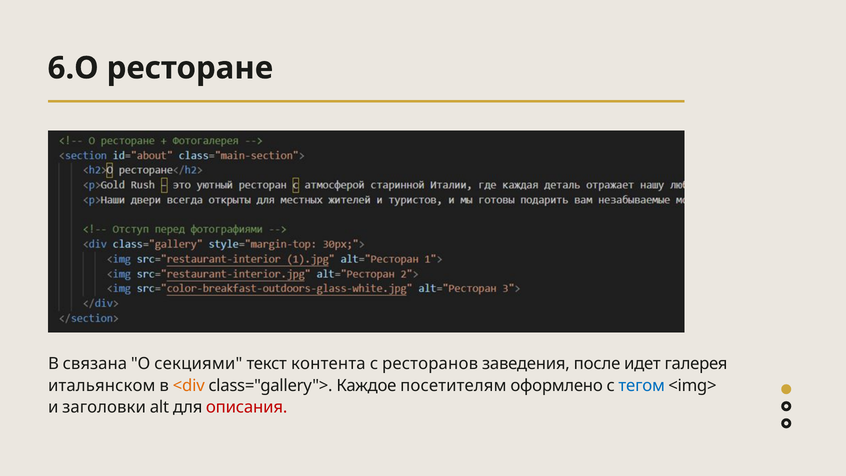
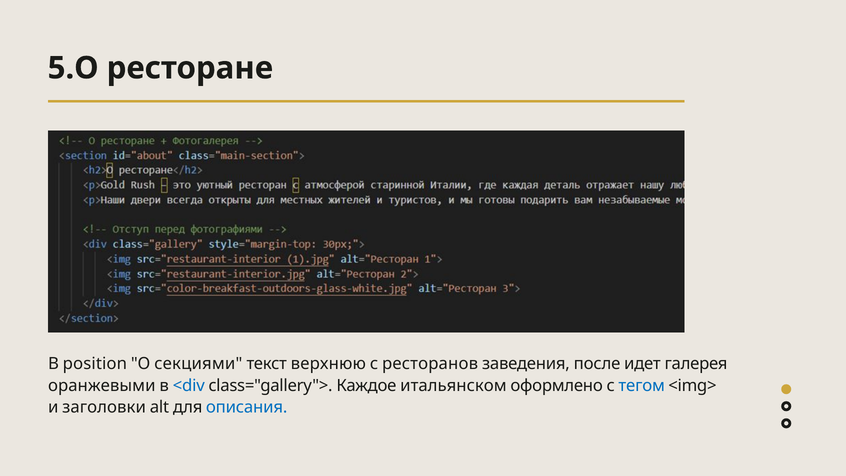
6.О: 6.О -> 5.О
связана: связана -> position
контента: контента -> верхнюю
итальянском: итальянском -> оранжевыми
<div colour: orange -> blue
посетителям: посетителям -> итальянском
описания colour: red -> blue
